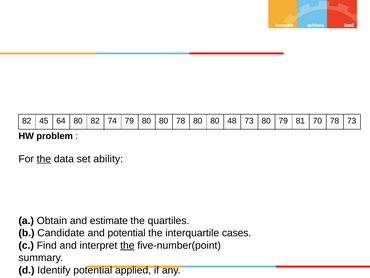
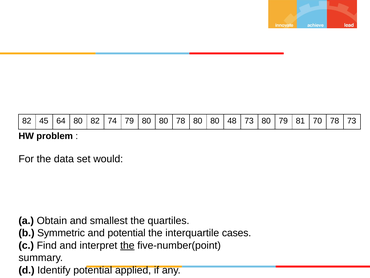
the at (44, 159) underline: present -> none
ability: ability -> would
estimate: estimate -> smallest
Candidate: Candidate -> Symmetric
